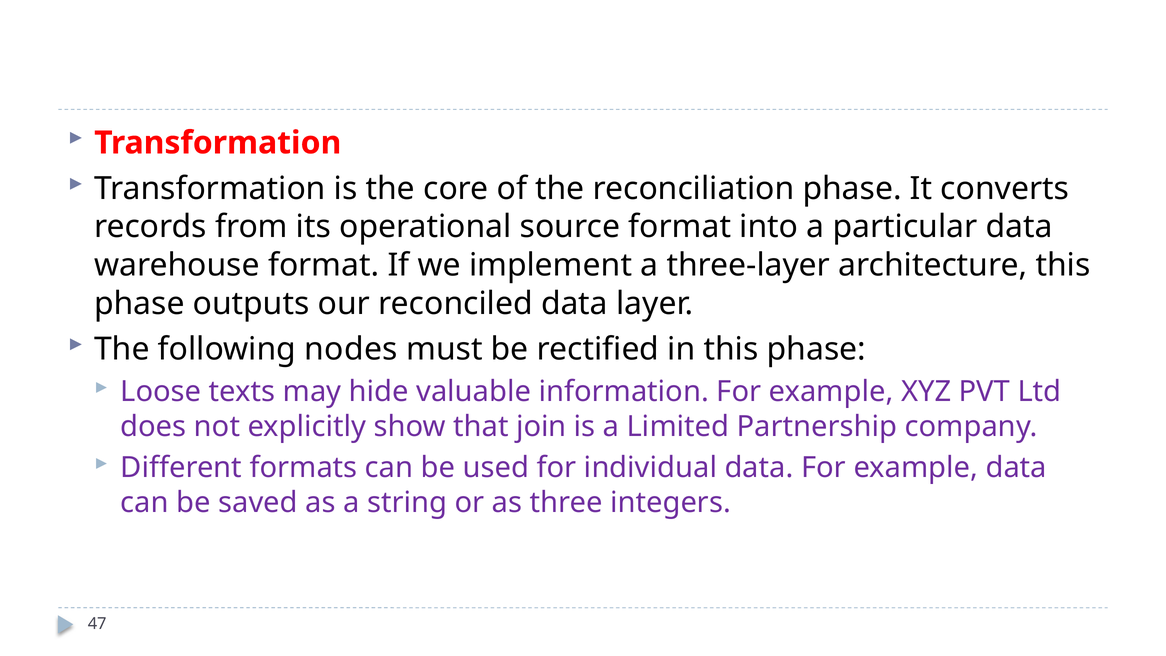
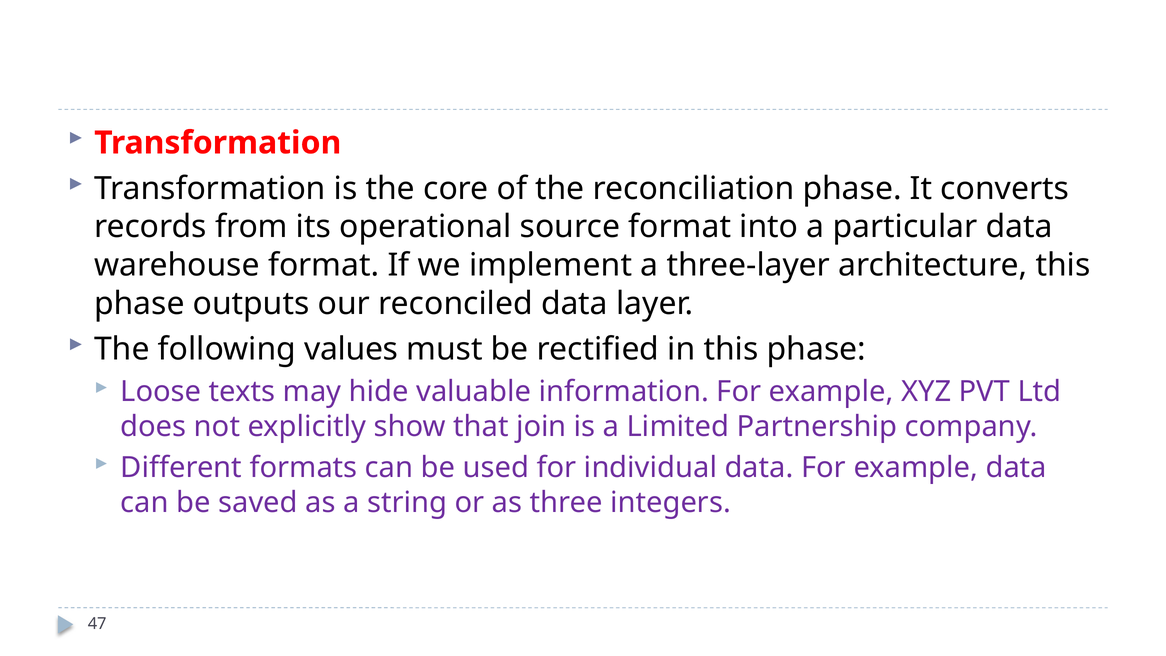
nodes: nodes -> values
